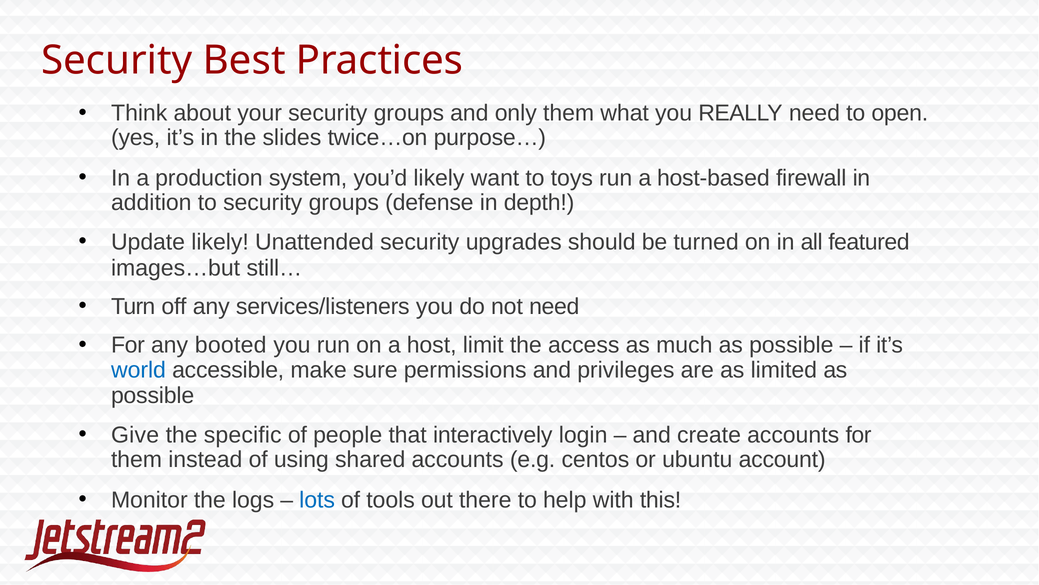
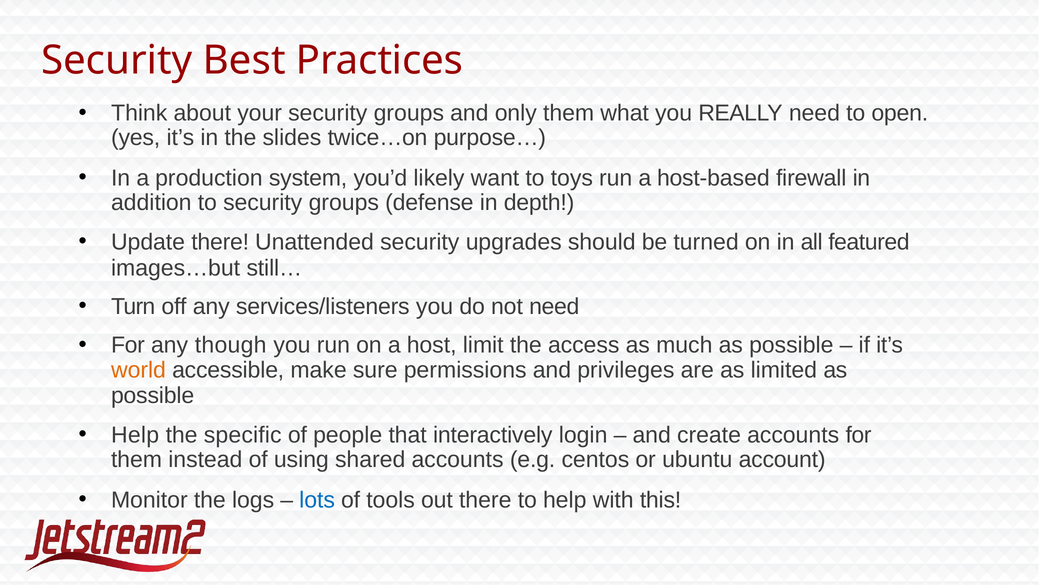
Update likely: likely -> there
booted: booted -> though
world colour: blue -> orange
Give at (135, 435): Give -> Help
